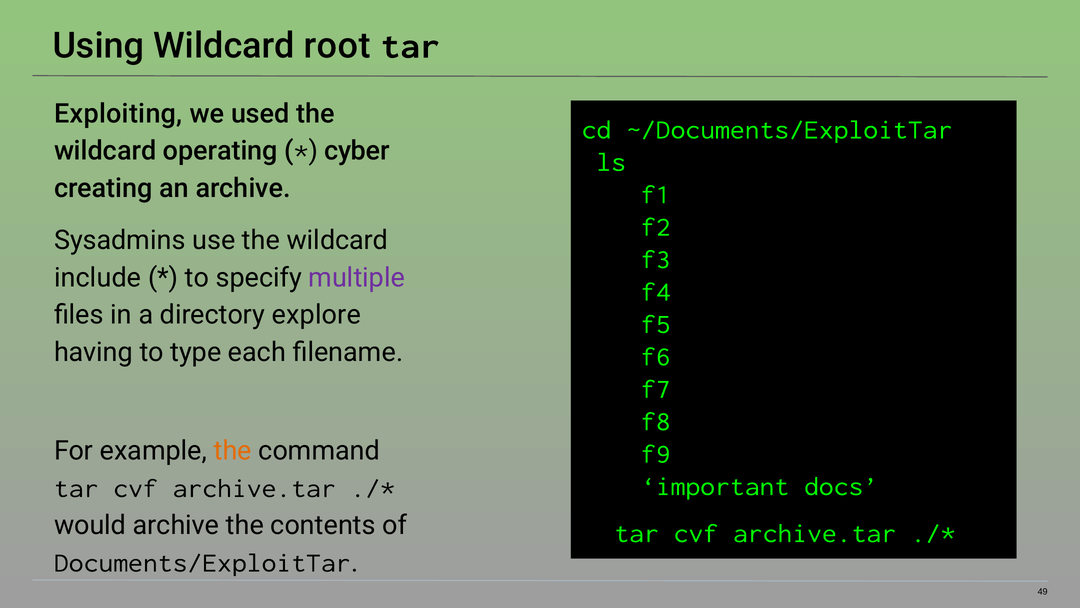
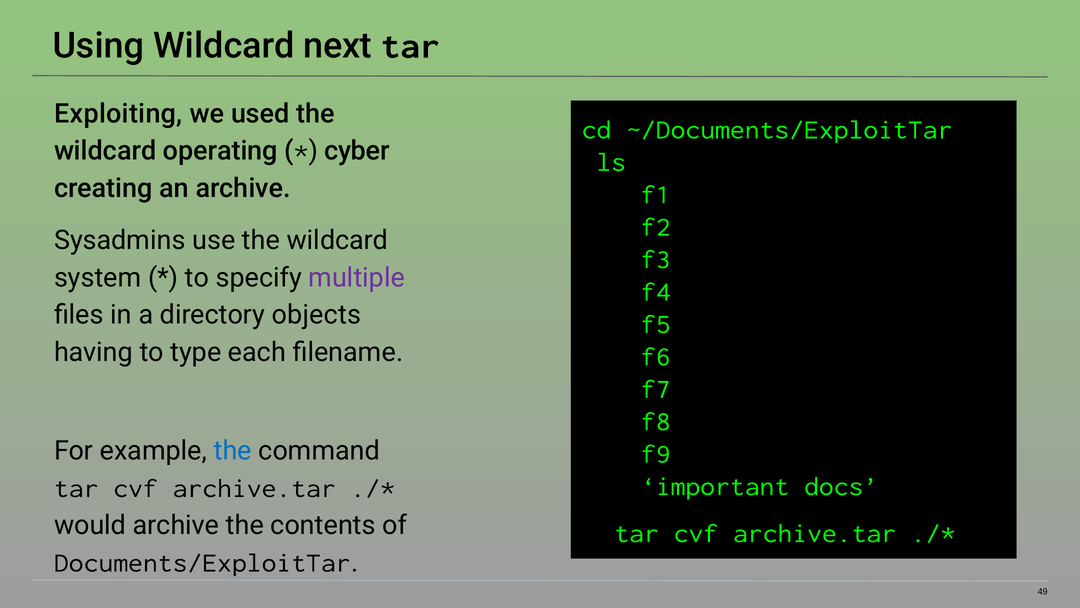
root: root -> next
include: include -> system
explore: explore -> objects
the at (233, 450) colour: orange -> blue
